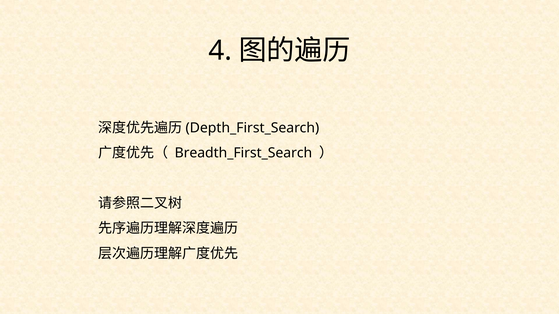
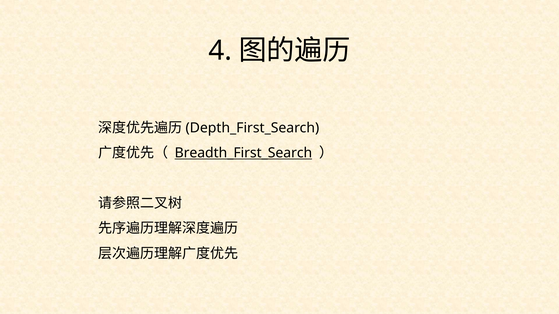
Breadth_First_Search underline: none -> present
